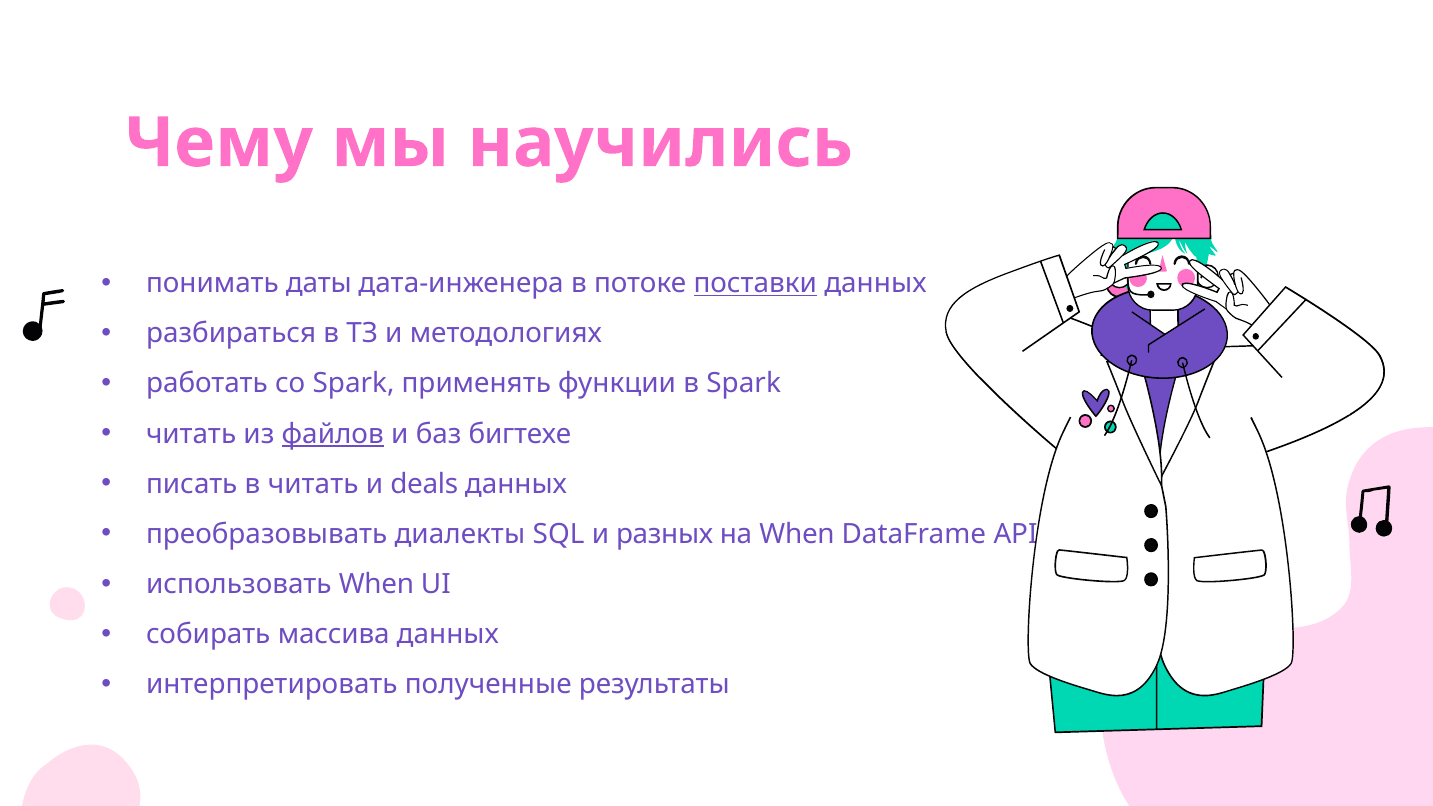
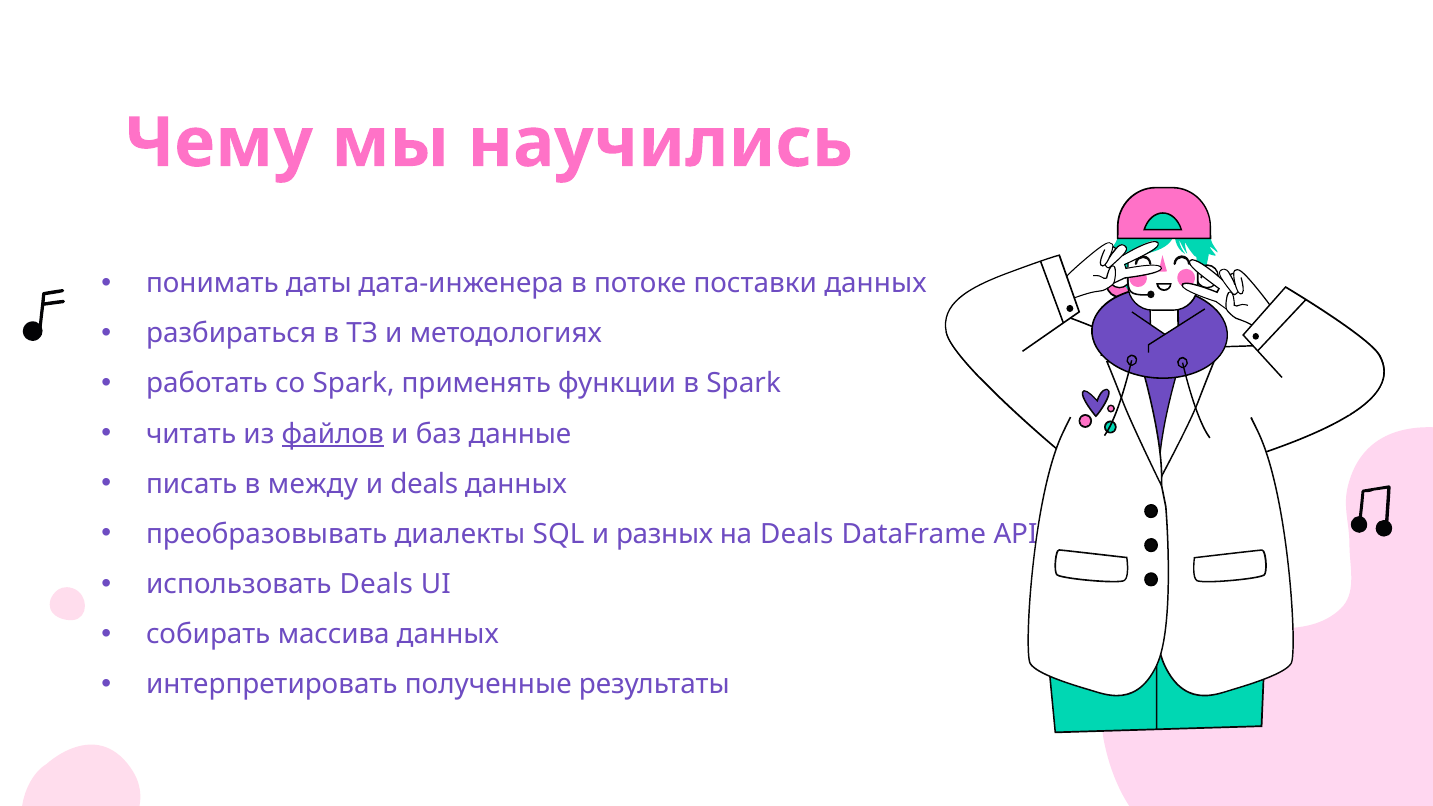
поставки underline: present -> none
бигтехе: бигтехе -> данные
в читать: читать -> между
на When: When -> Deals
использовать When: When -> Deals
